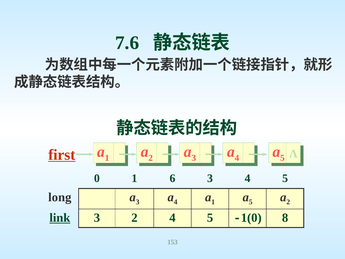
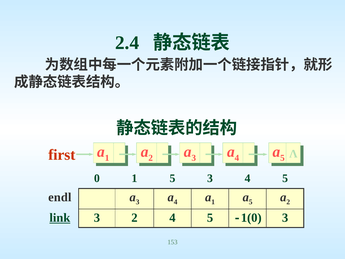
7.6: 7.6 -> 2.4
first underline: present -> none
1 6: 6 -> 5
long: long -> endl
8 at (285, 218): 8 -> 3
